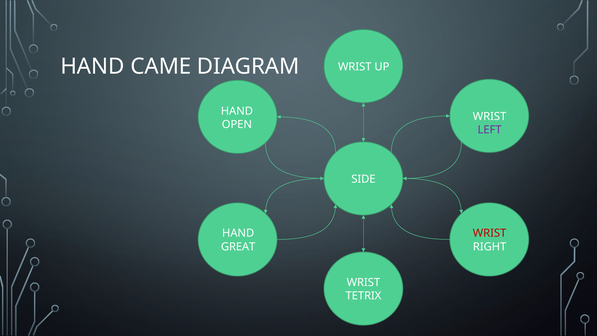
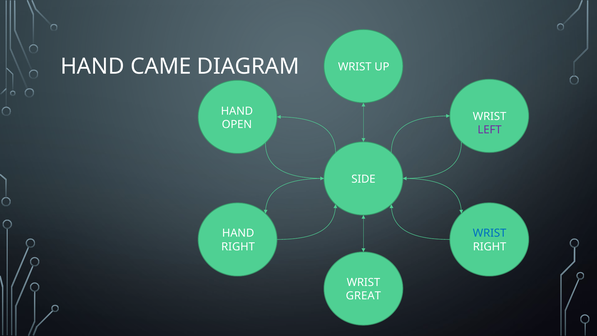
WRIST at (490, 233) colour: red -> blue
GREAT at (238, 247): GREAT -> RIGHT
TETRIX: TETRIX -> GREAT
